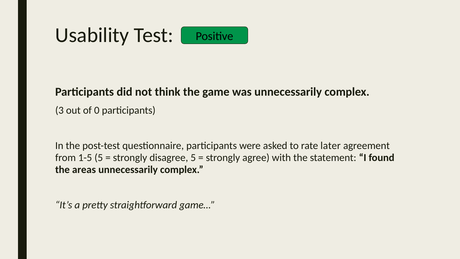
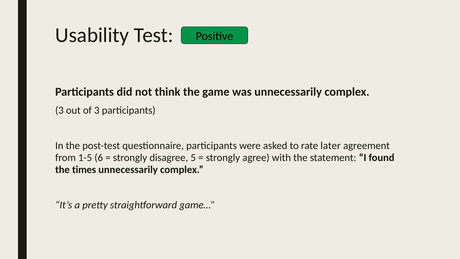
of 0: 0 -> 3
1-5 5: 5 -> 6
areas: areas -> times
